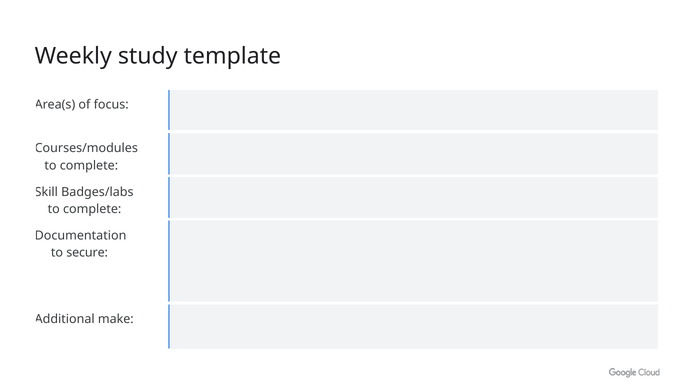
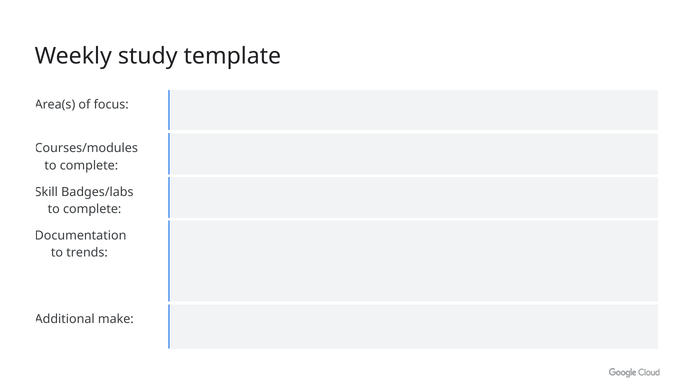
secure: secure -> trends
